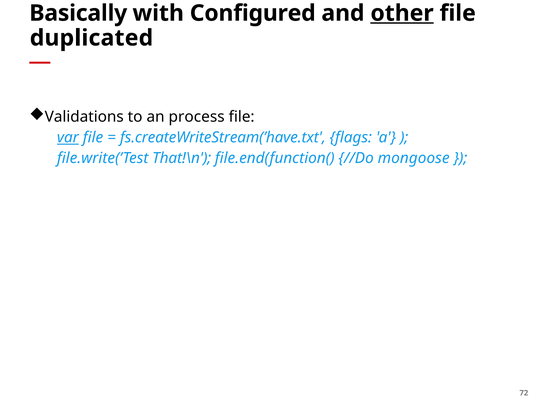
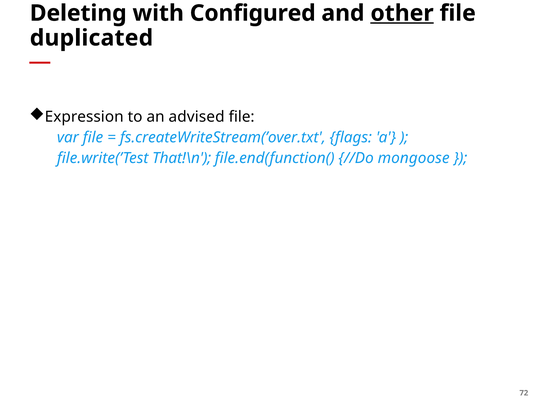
Basically: Basically -> Deleting
Validations: Validations -> Expression
process: process -> advised
var underline: present -> none
fs.createWriteStream(’have.txt: fs.createWriteStream(’have.txt -> fs.createWriteStream(’over.txt
